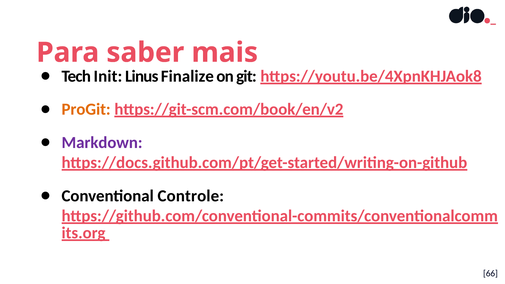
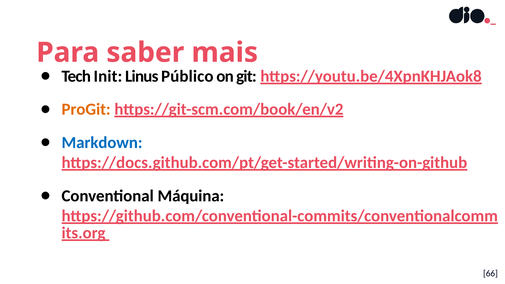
Finalize: Finalize -> Público
Markdown colour: purple -> blue
Controle: Controle -> Máquina
